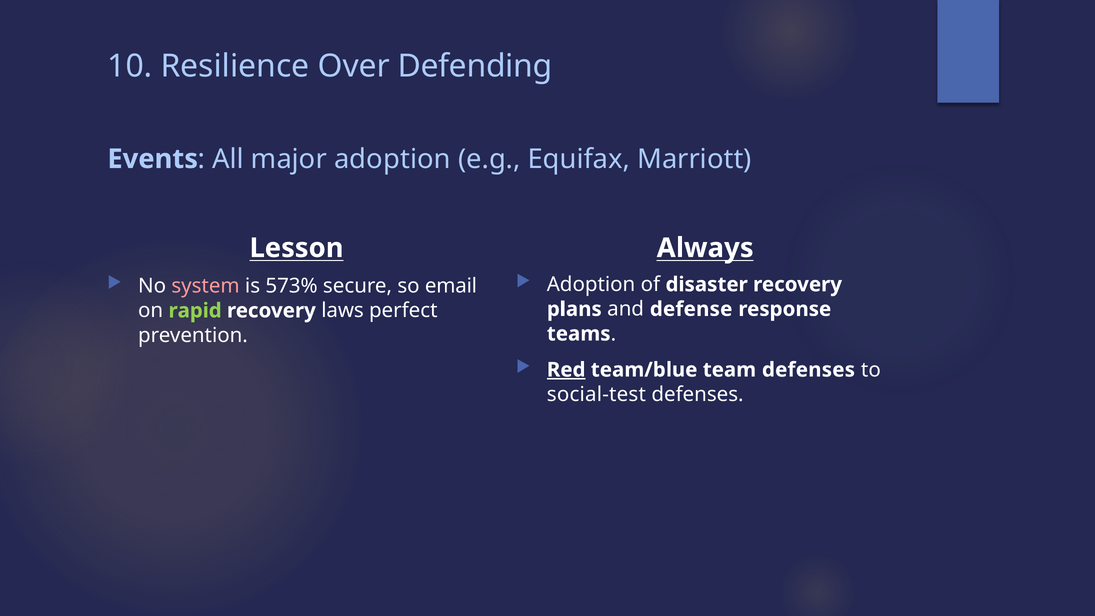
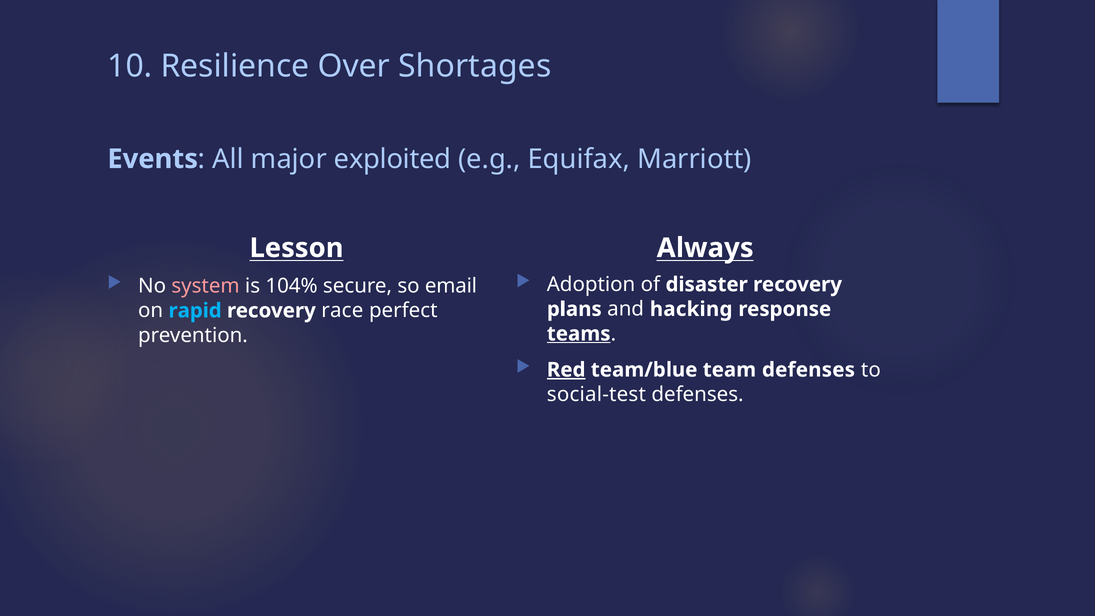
Defending: Defending -> Shortages
major adoption: adoption -> exploited
573%: 573% -> 104%
rapid colour: light green -> light blue
laws: laws -> race
defense: defense -> hacking
teams underline: none -> present
